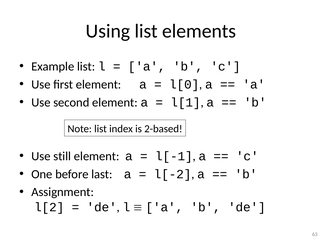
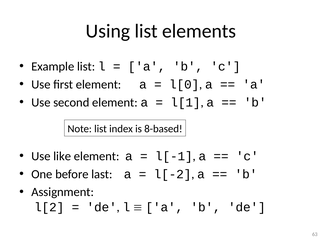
2-based: 2-based -> 8-based
still: still -> like
